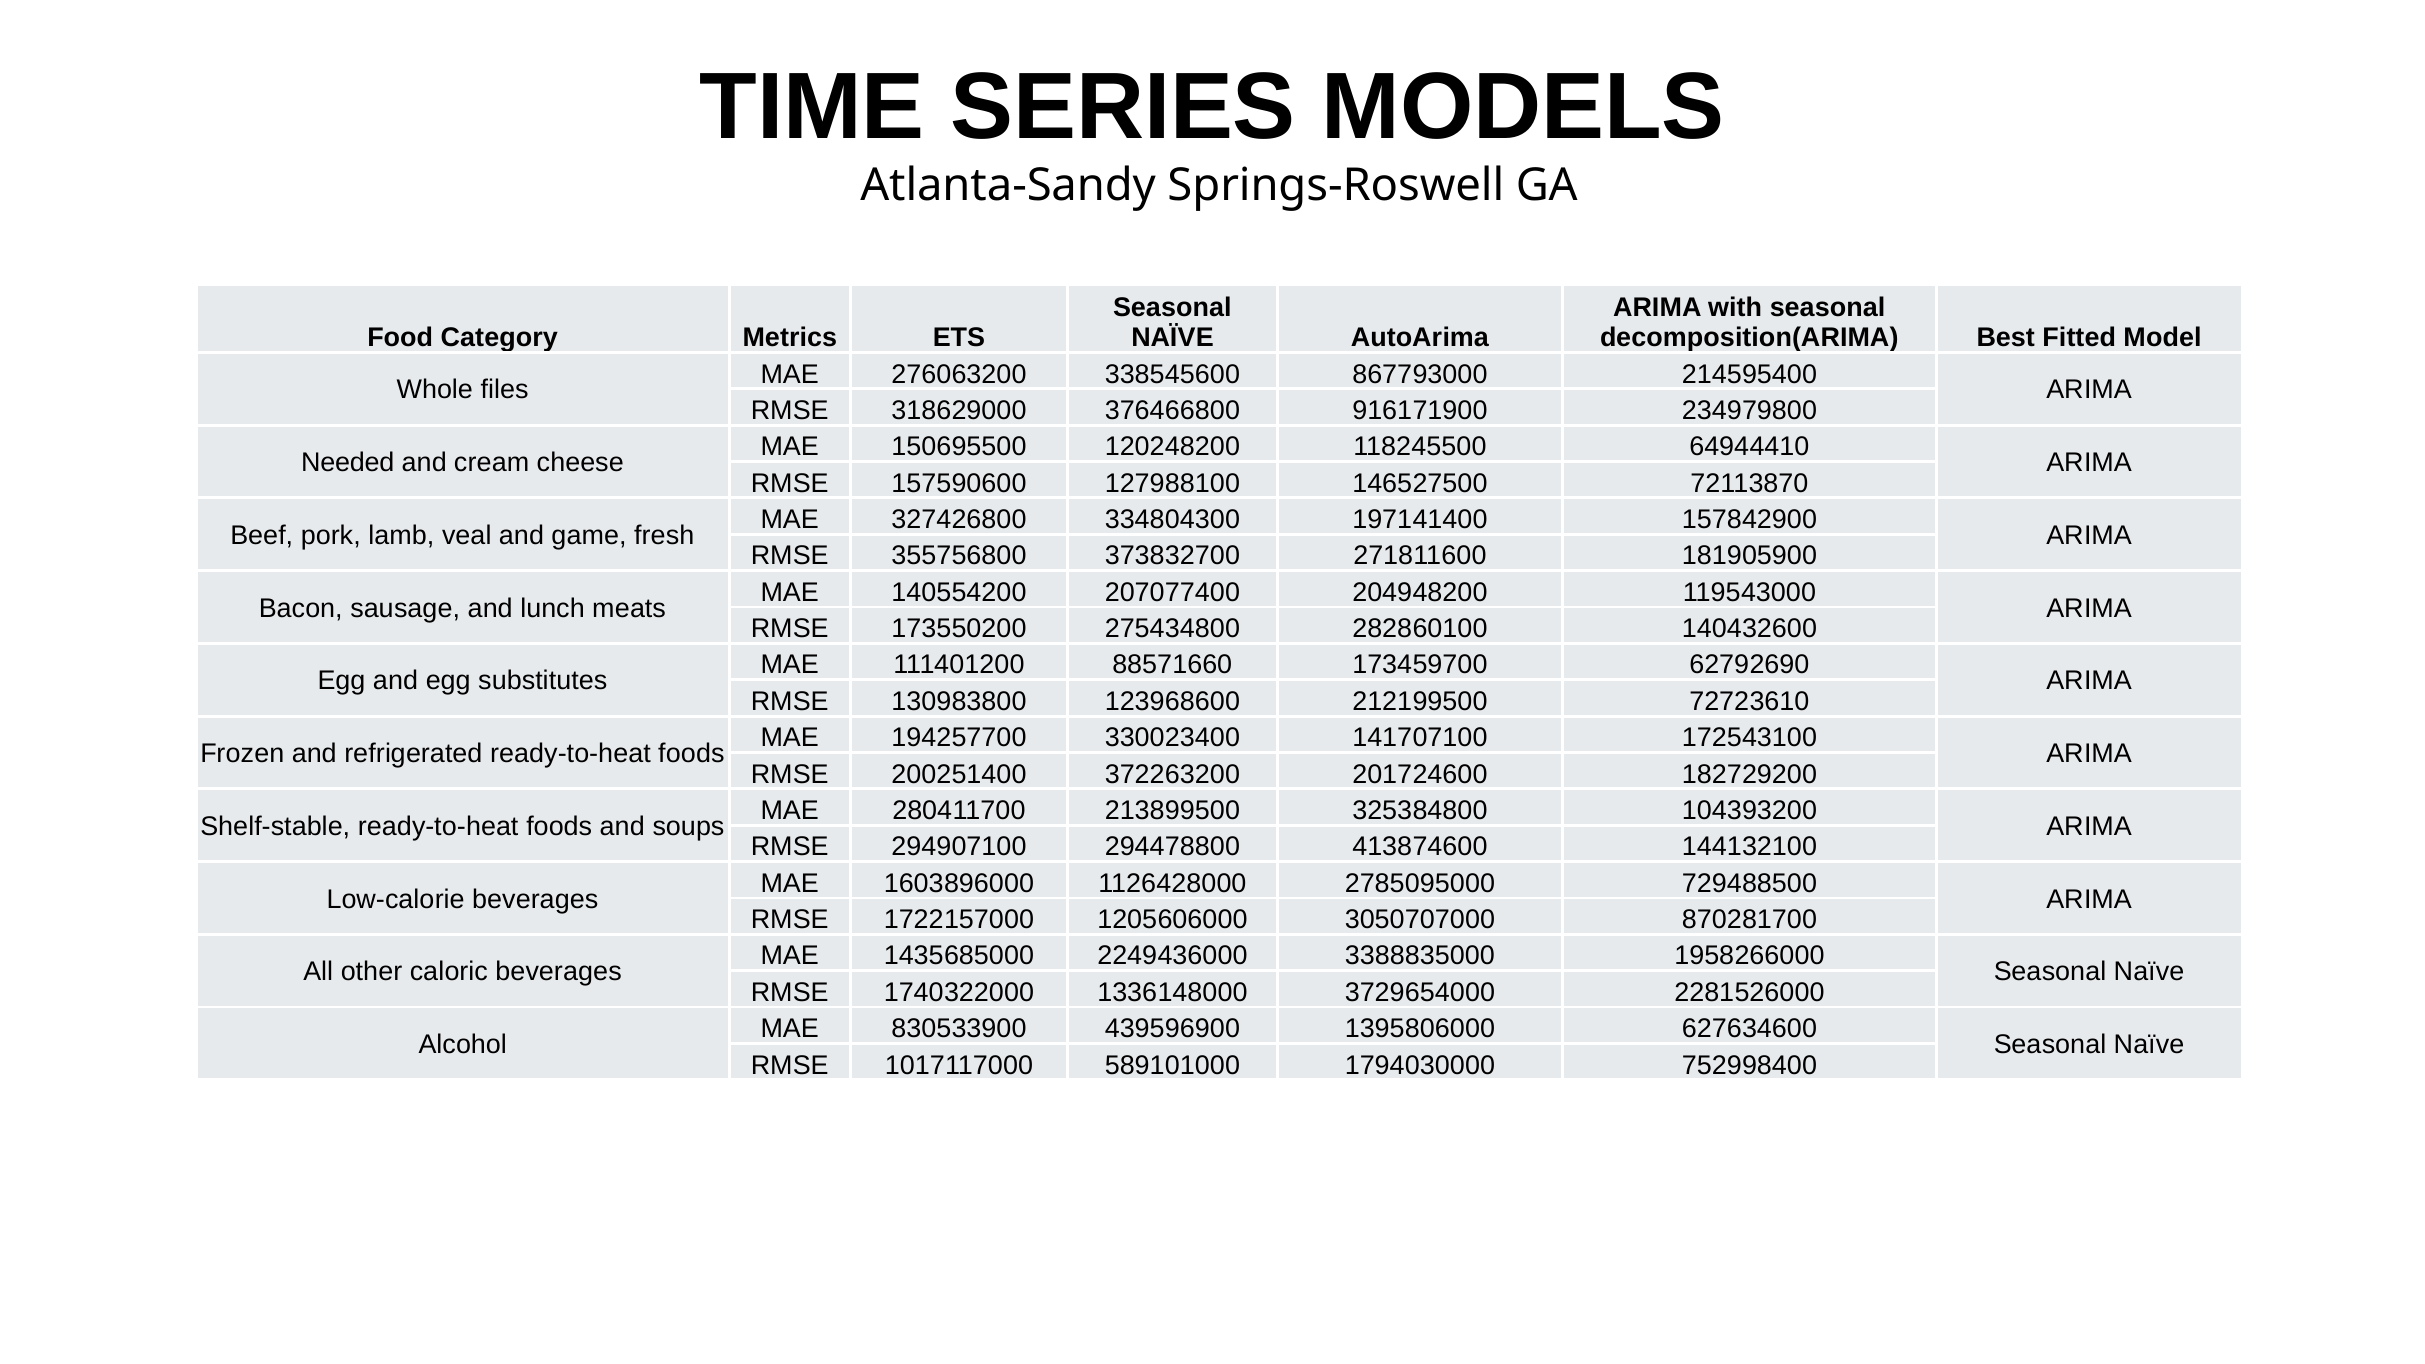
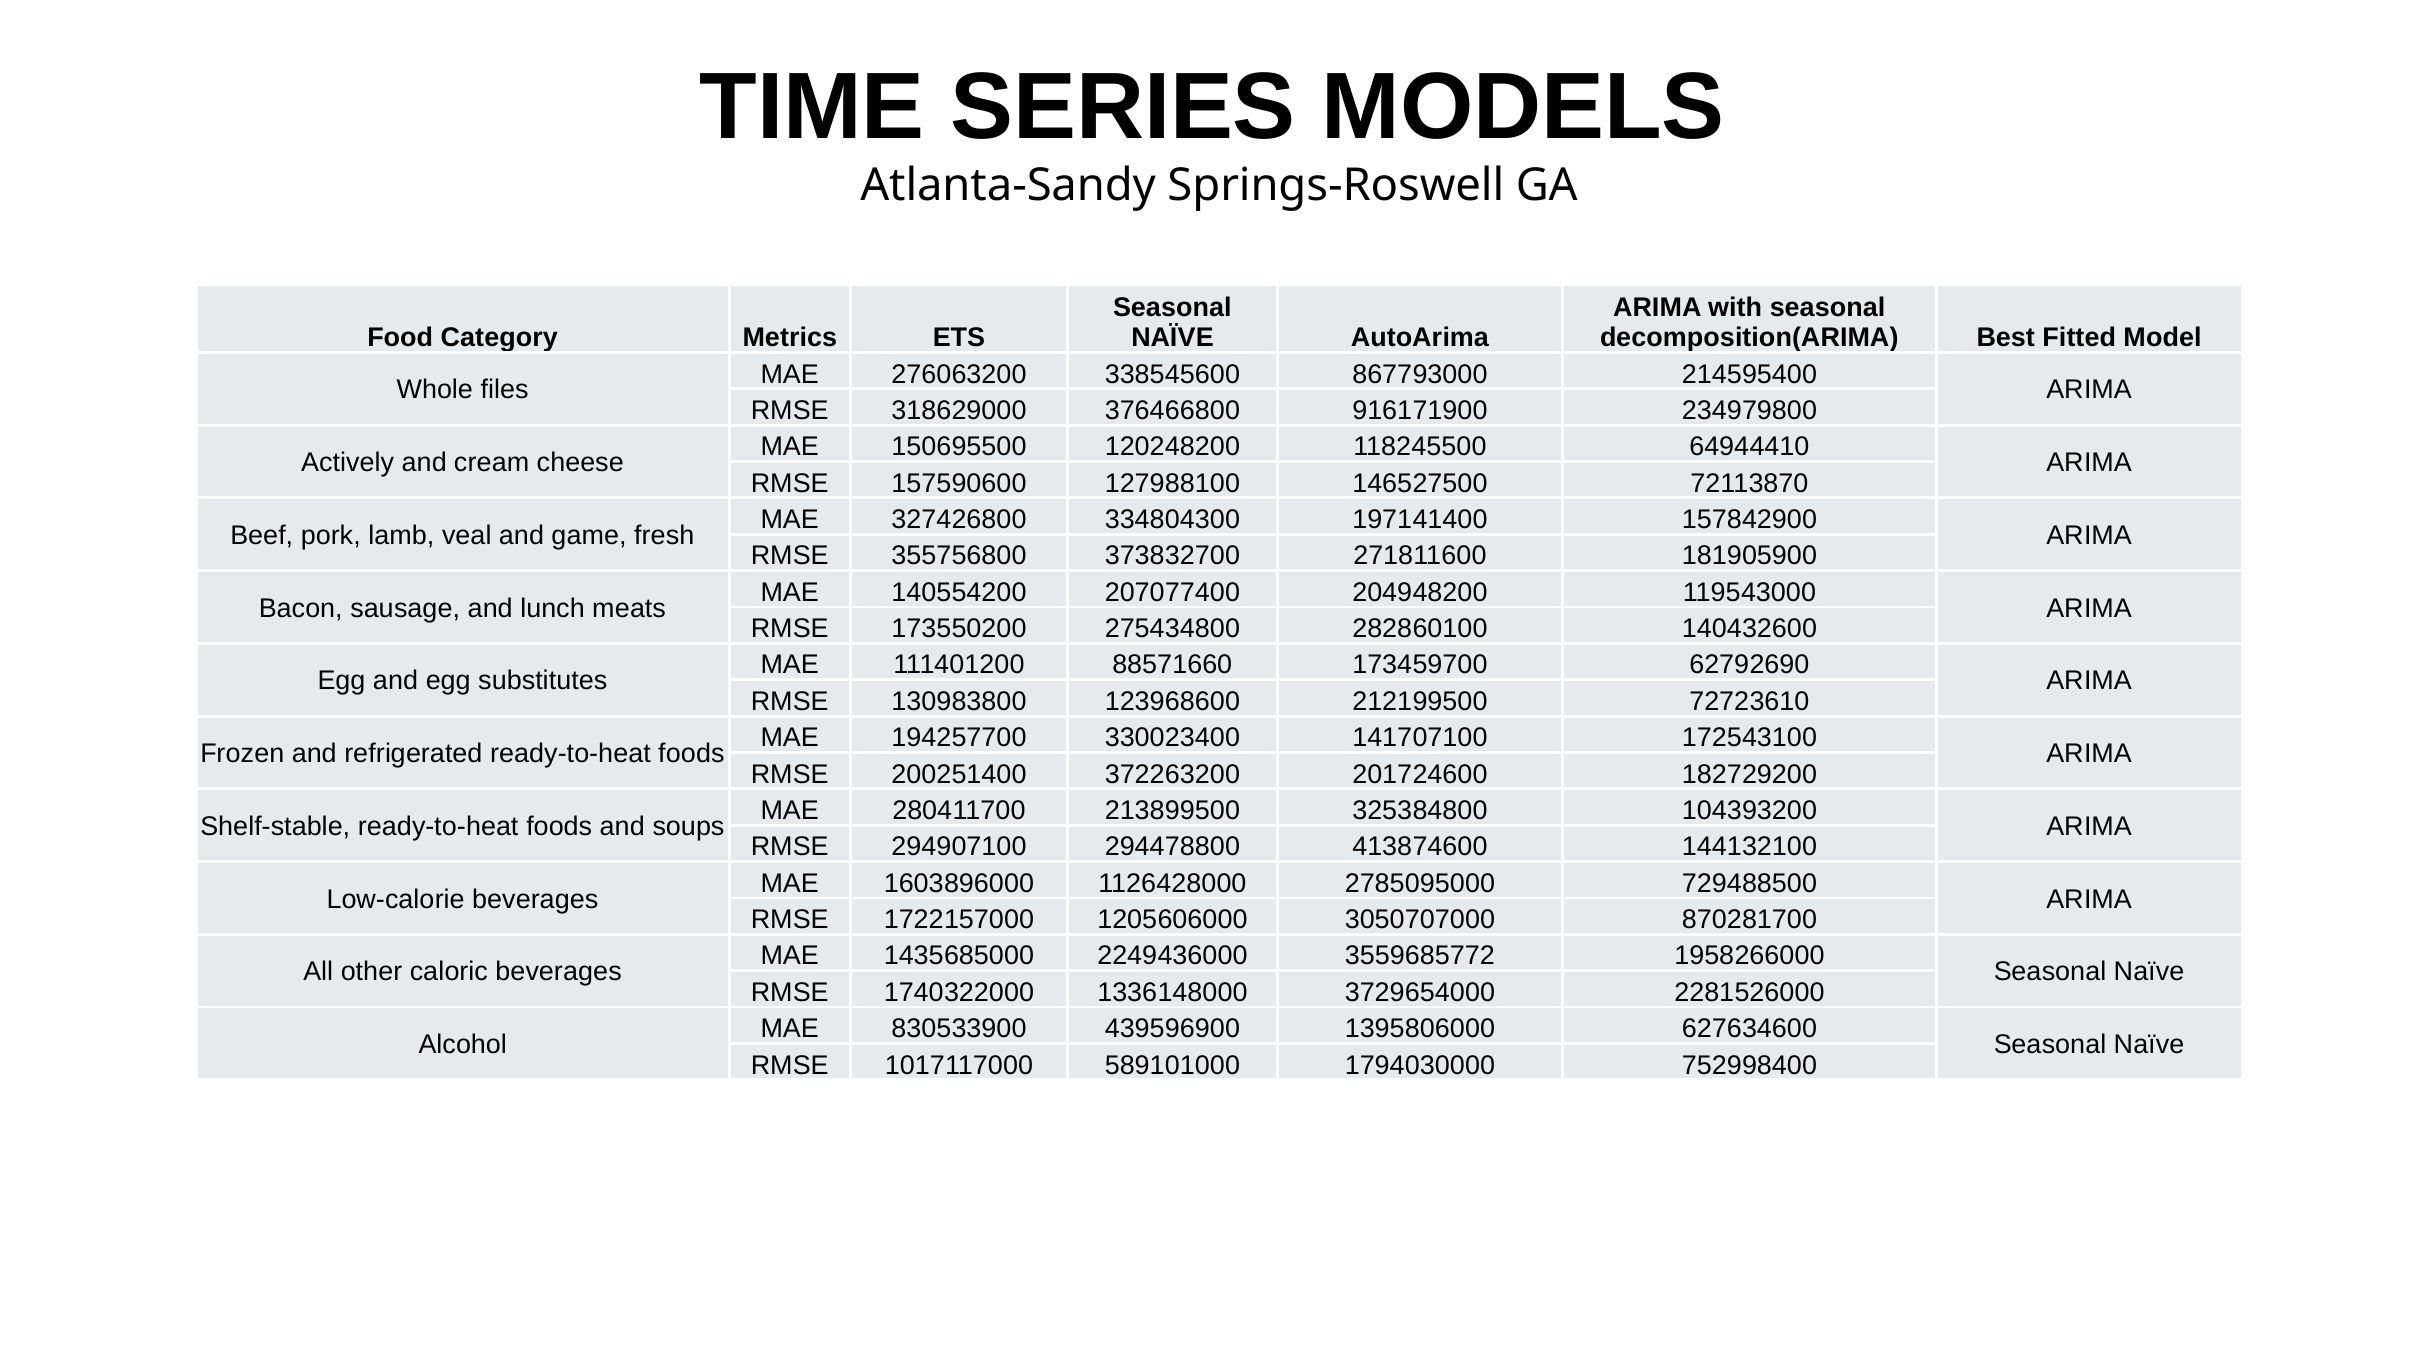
Needed: Needed -> Actively
3388835000: 3388835000 -> 3559685772
